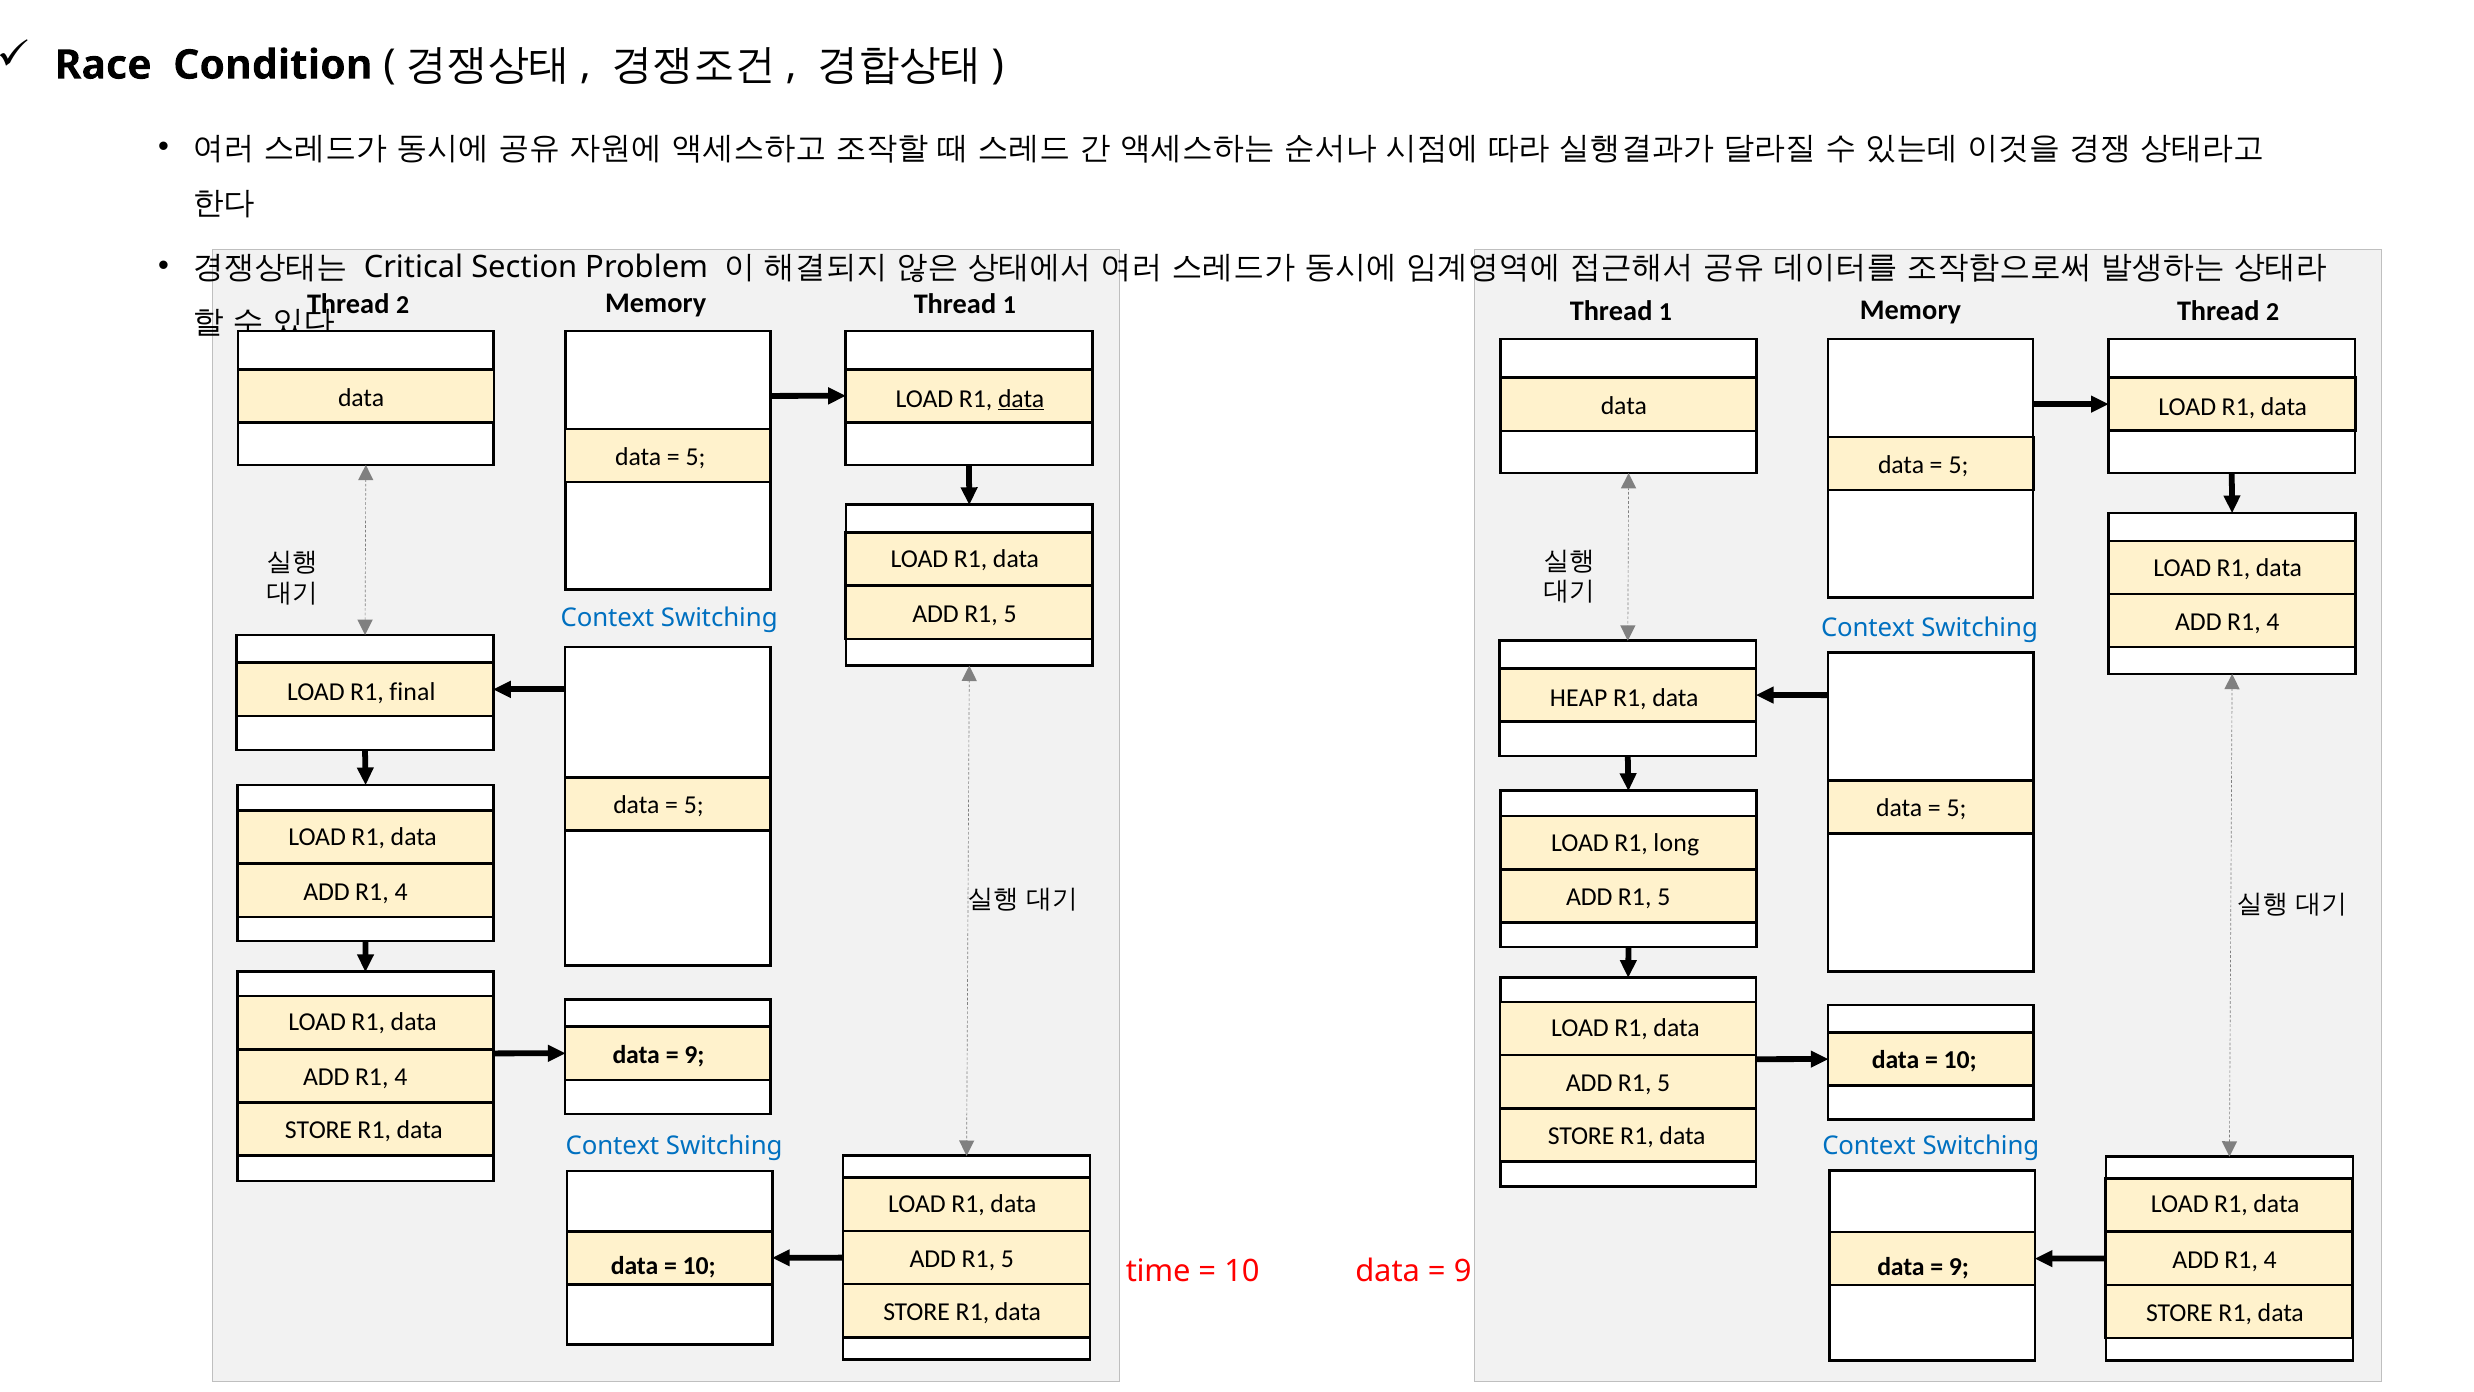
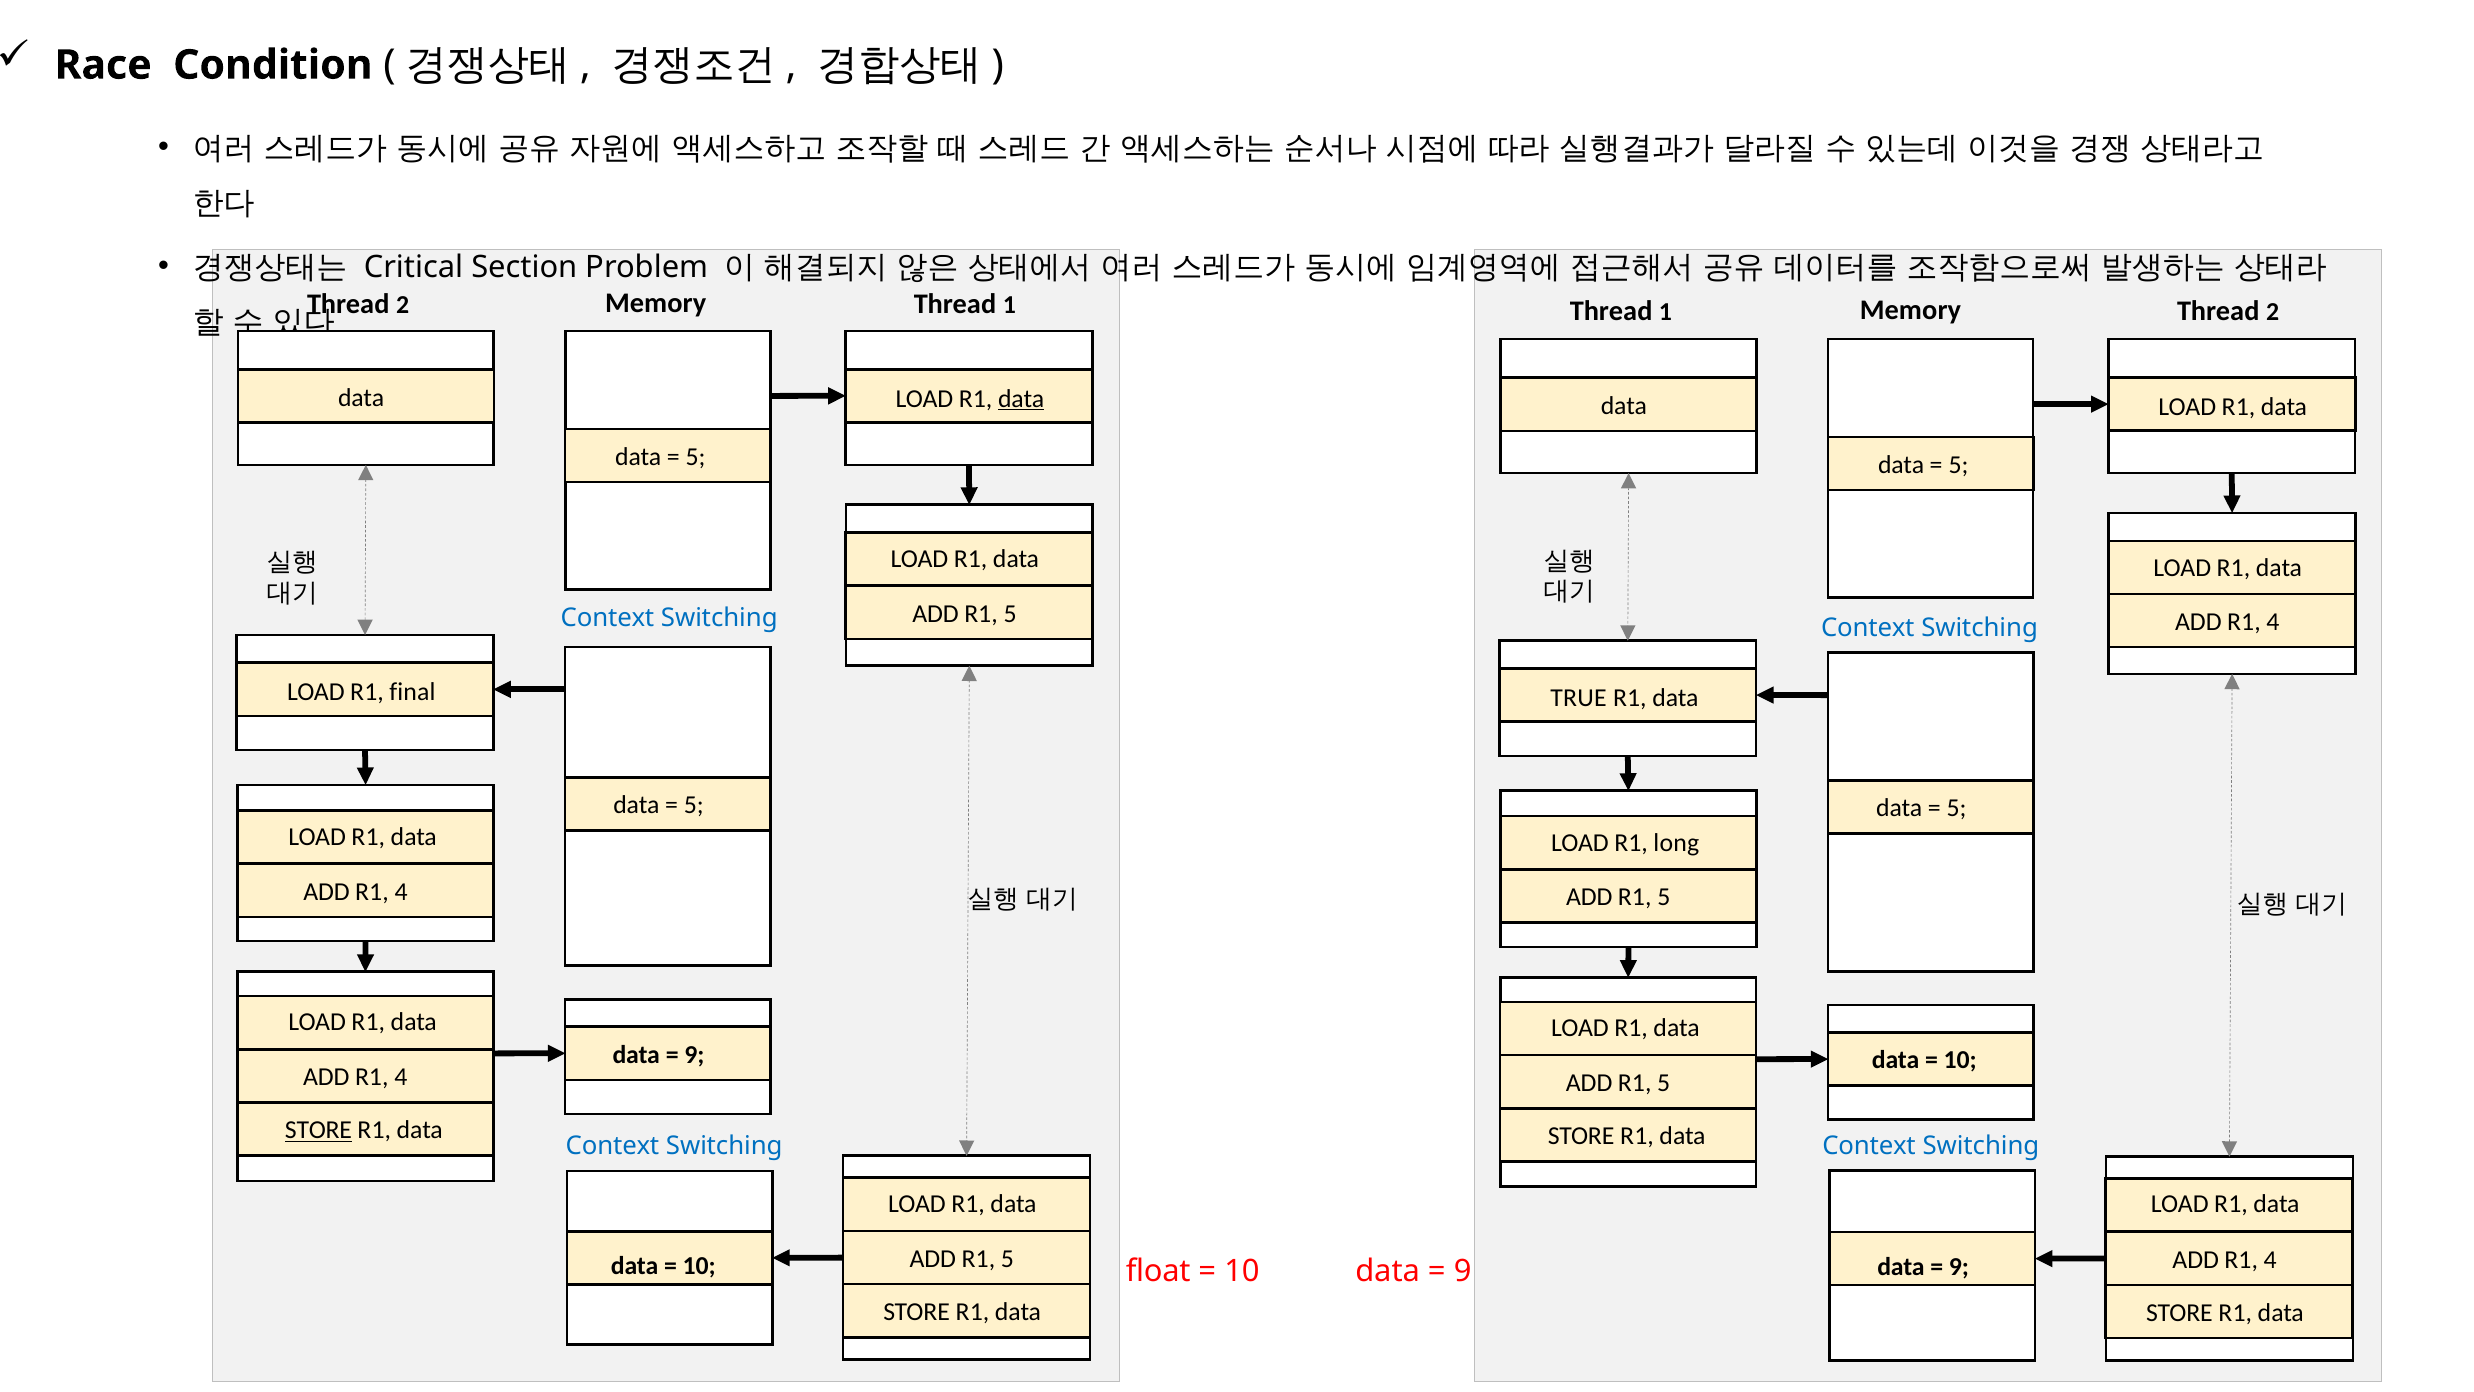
HEAP: HEAP -> TRUE
STORE at (318, 1130) underline: none -> present
time: time -> float
